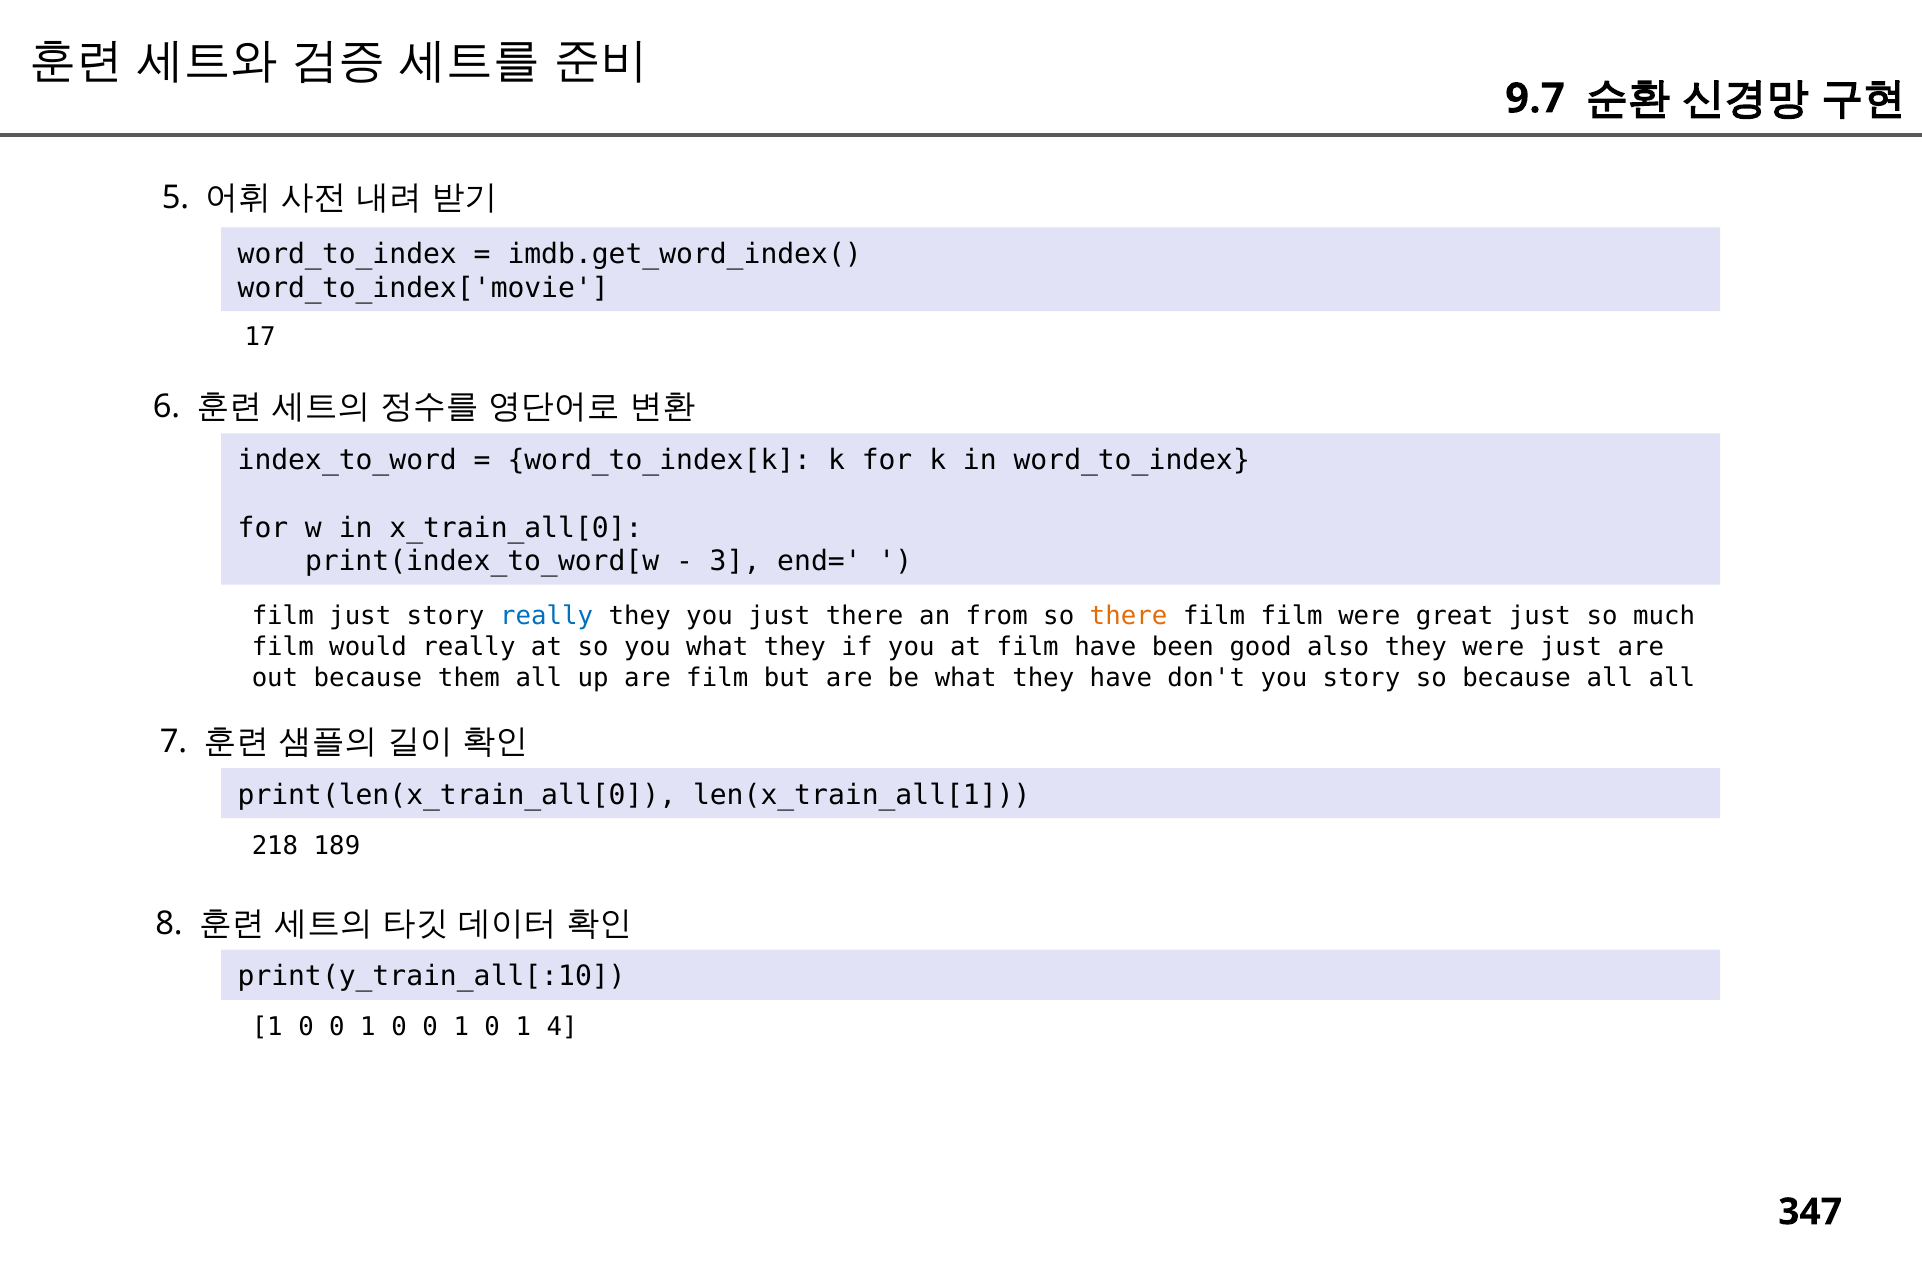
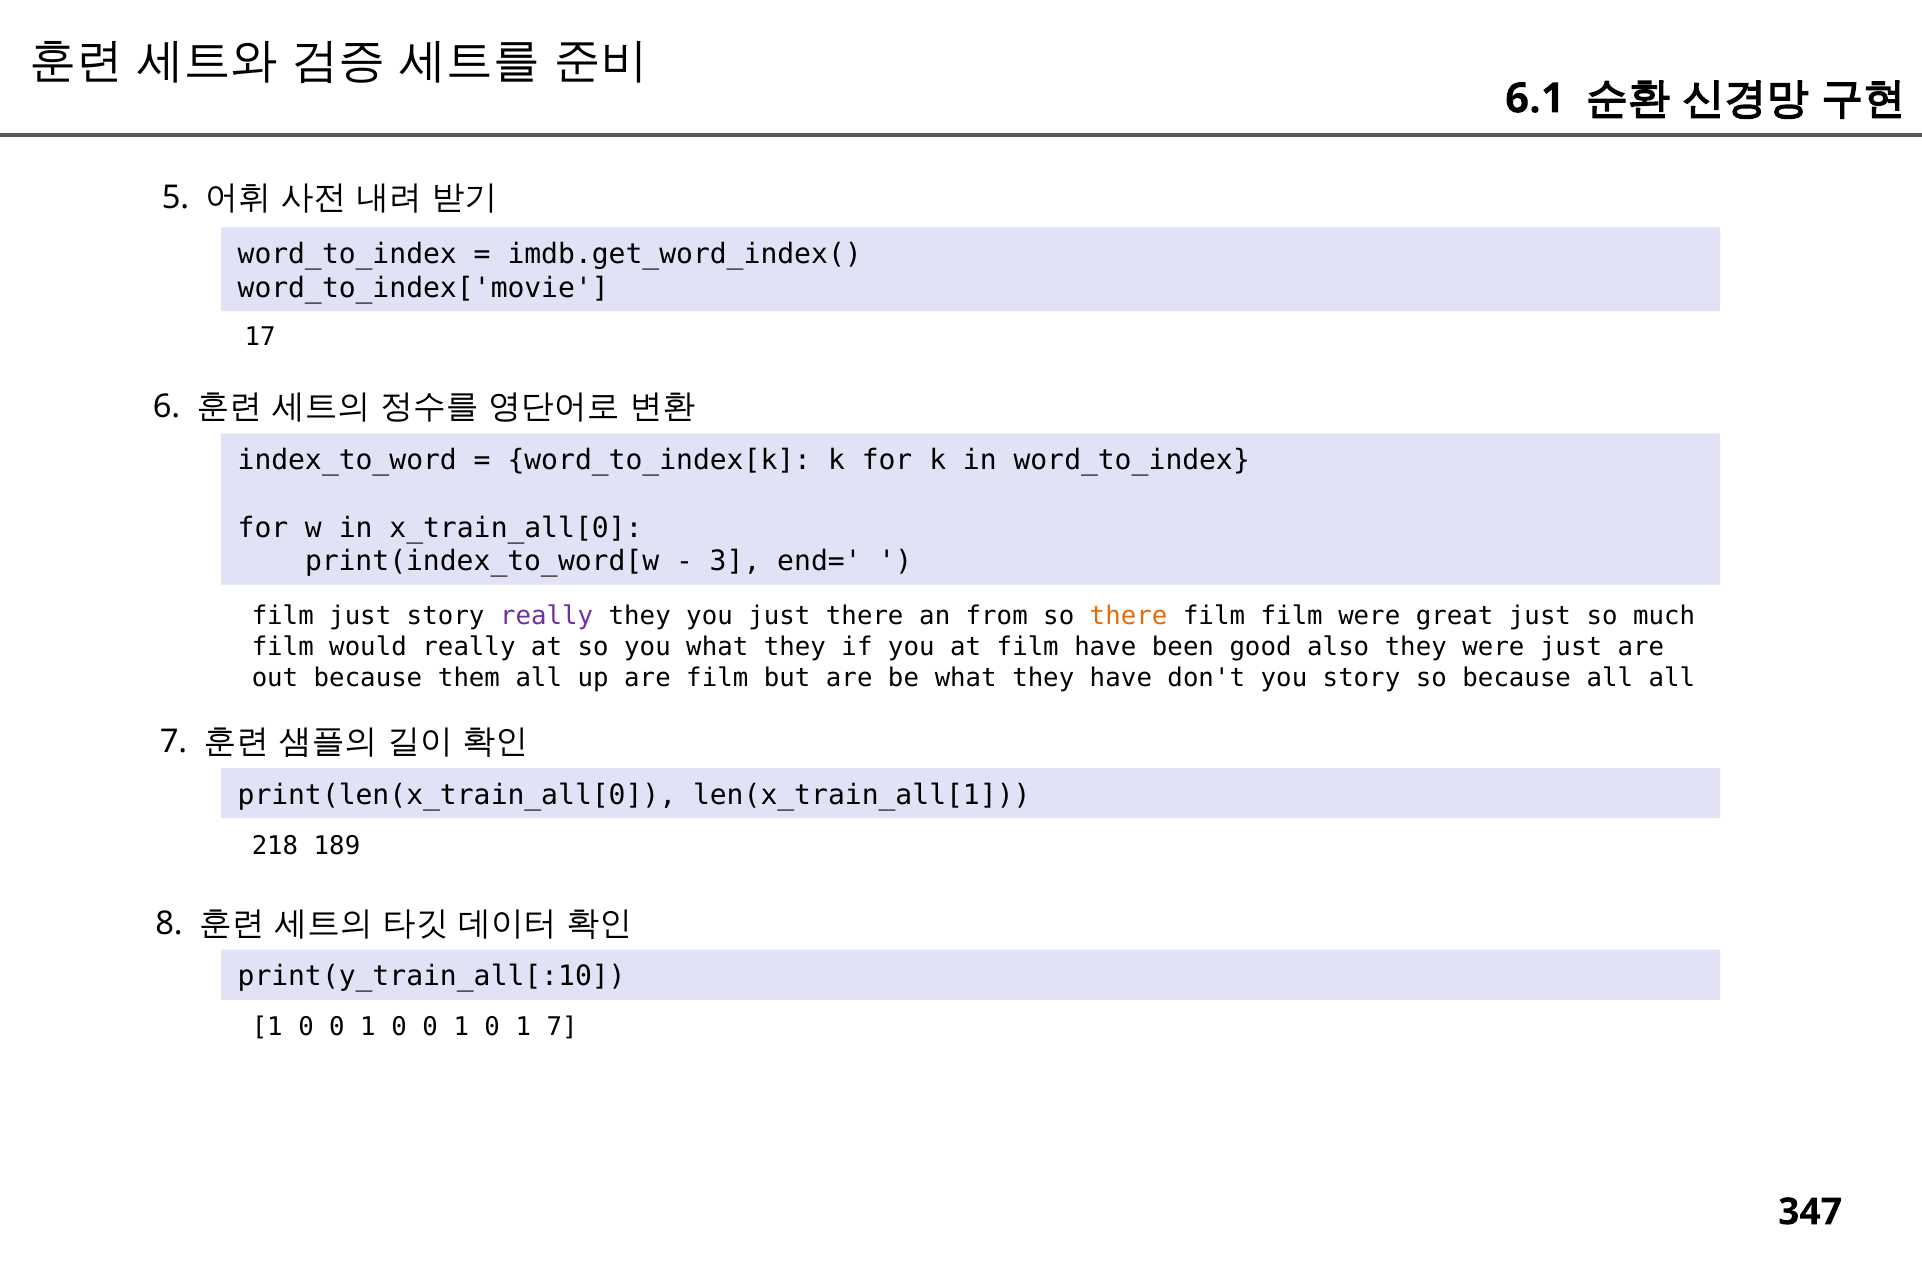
9.7: 9.7 -> 6.1
really at (547, 616) colour: blue -> purple
1 4: 4 -> 7
